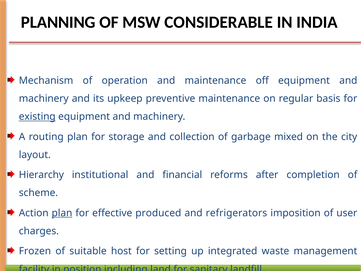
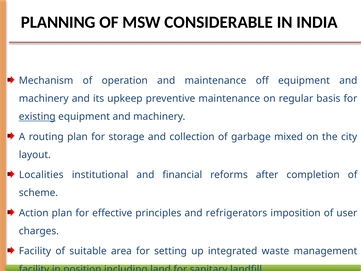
Hierarchy: Hierarchy -> Localities
plan at (62, 213) underline: present -> none
produced: produced -> principles
Frozen at (35, 251): Frozen -> Facility
host: host -> area
